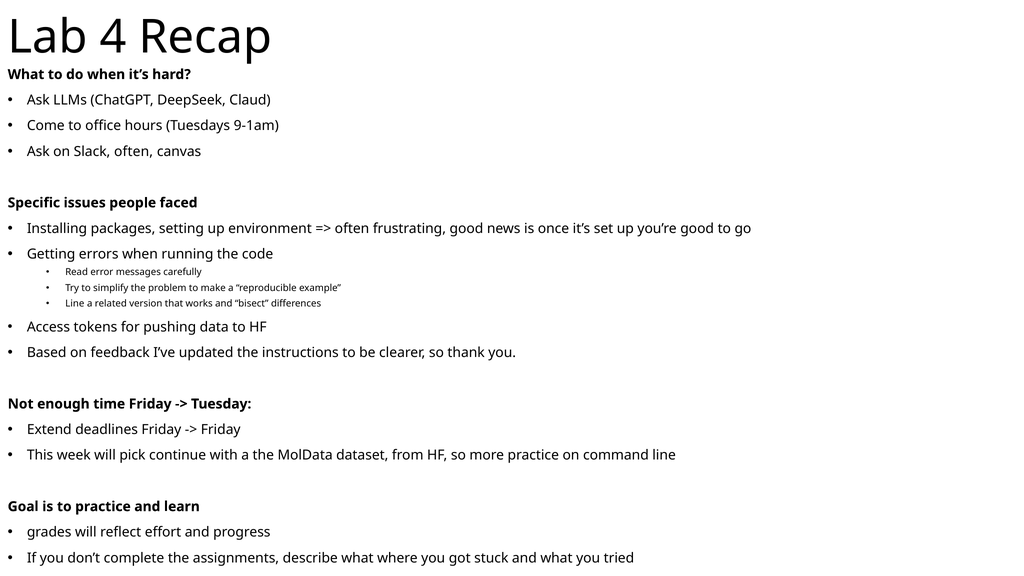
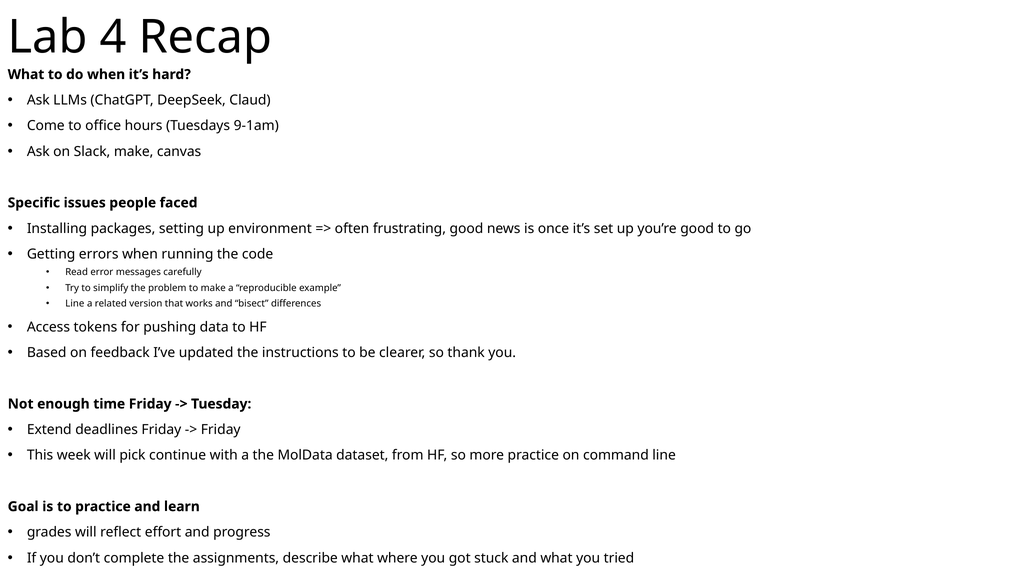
Slack often: often -> make
